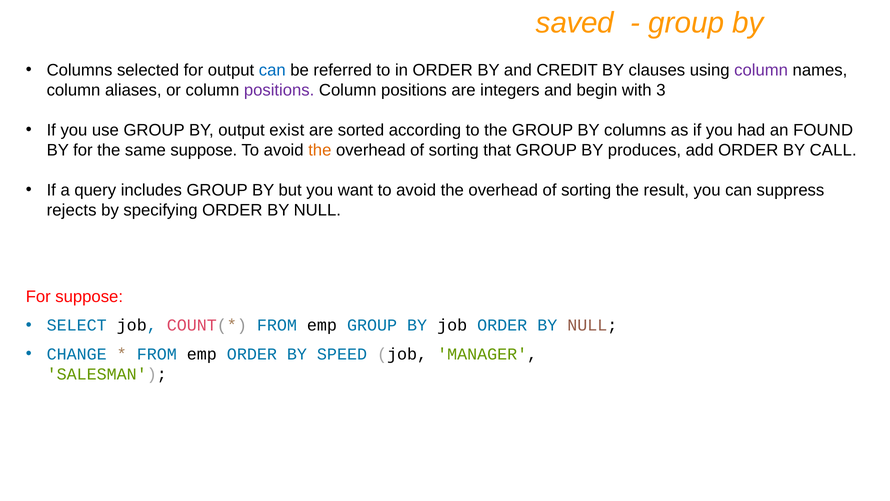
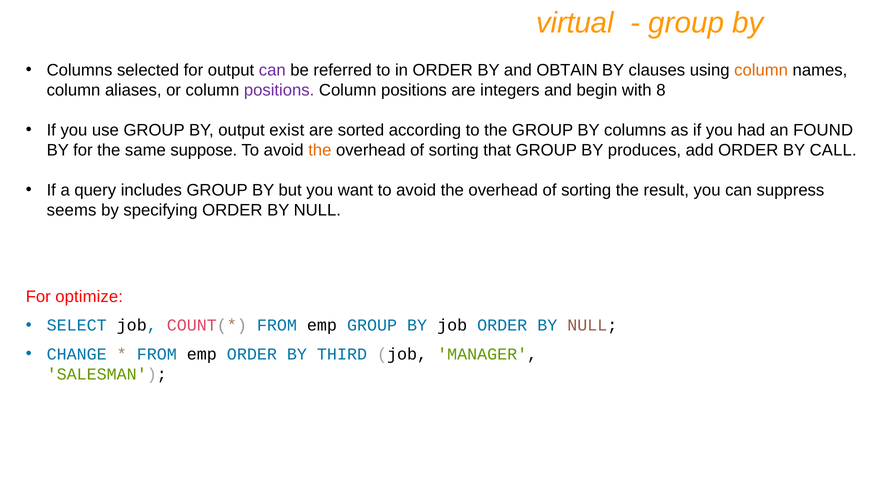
saved: saved -> virtual
can at (272, 70) colour: blue -> purple
CREDIT: CREDIT -> OBTAIN
column at (761, 70) colour: purple -> orange
3: 3 -> 8
rejects: rejects -> seems
For suppose: suppose -> optimize
SPEED: SPEED -> THIRD
